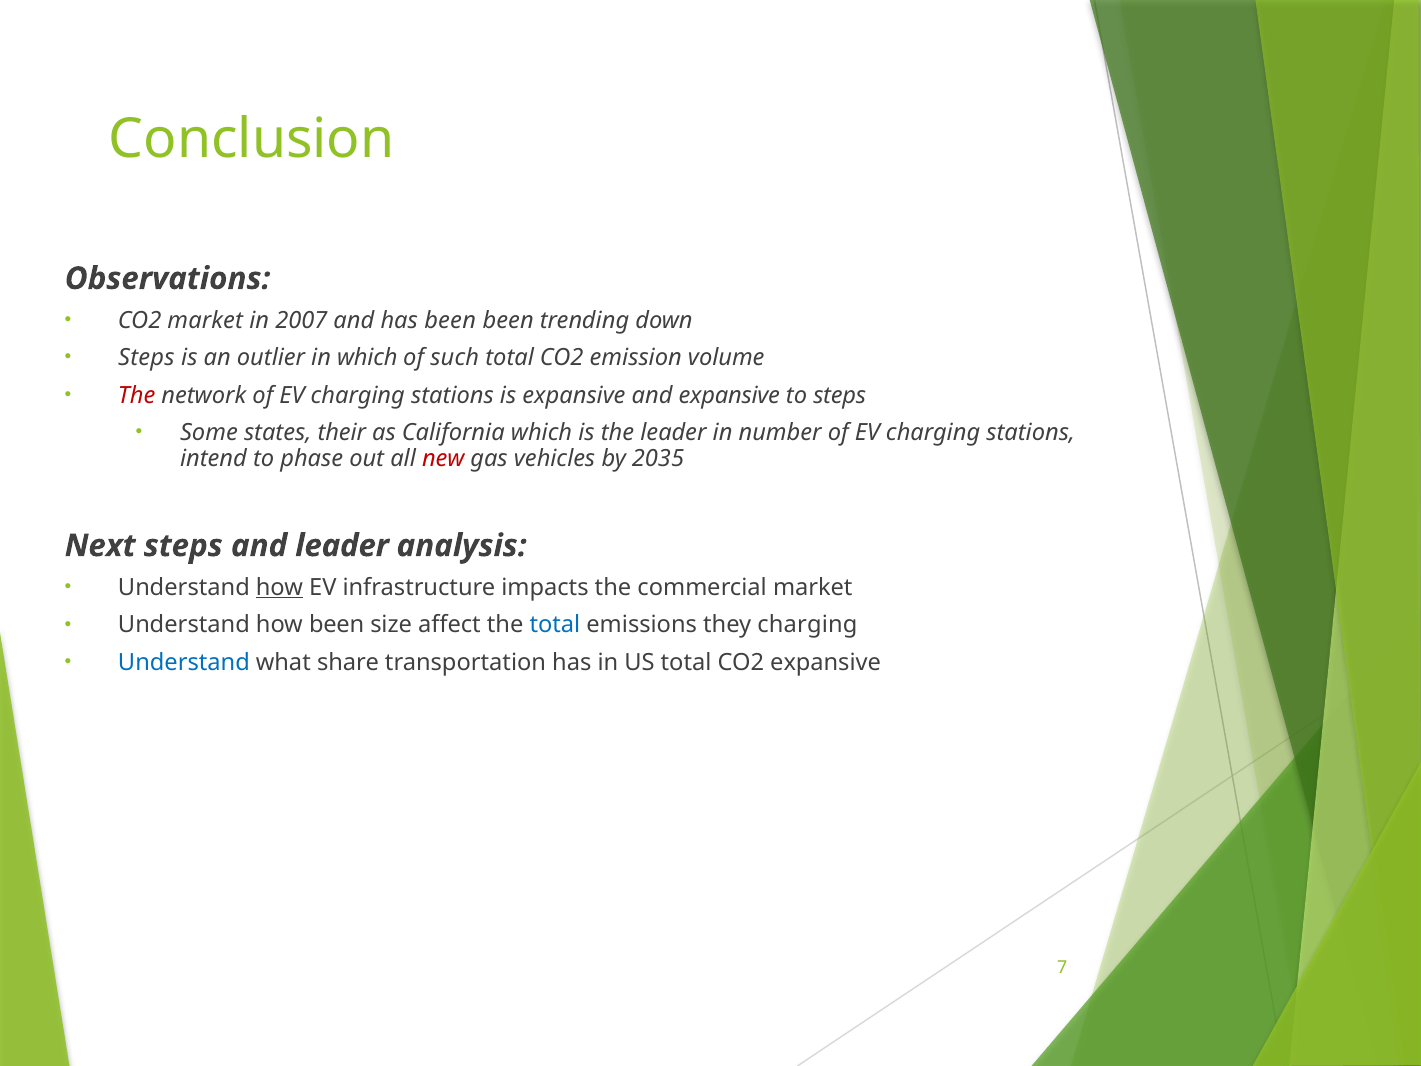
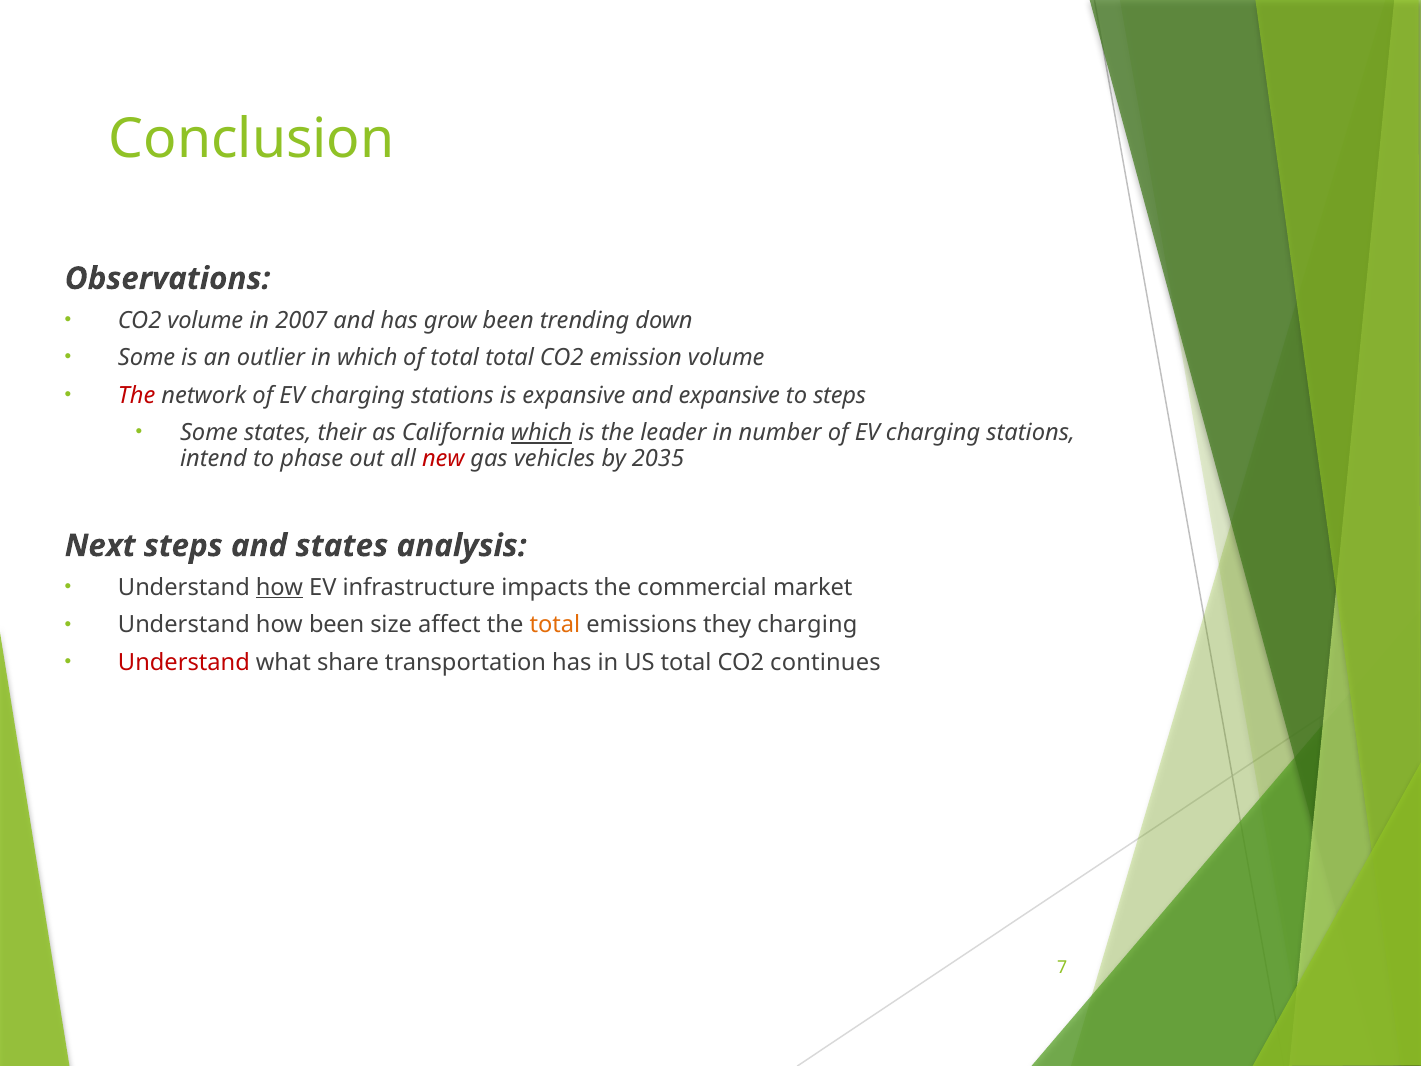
CO2 market: market -> volume
has been: been -> grow
Steps at (146, 358): Steps -> Some
of such: such -> total
which at (542, 433) underline: none -> present
and leader: leader -> states
total at (555, 625) colour: blue -> orange
Understand at (184, 662) colour: blue -> red
CO2 expansive: expansive -> continues
